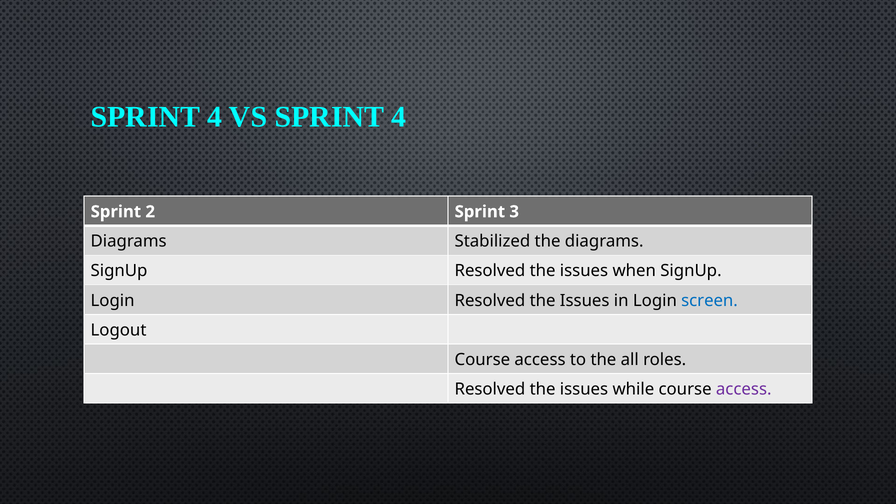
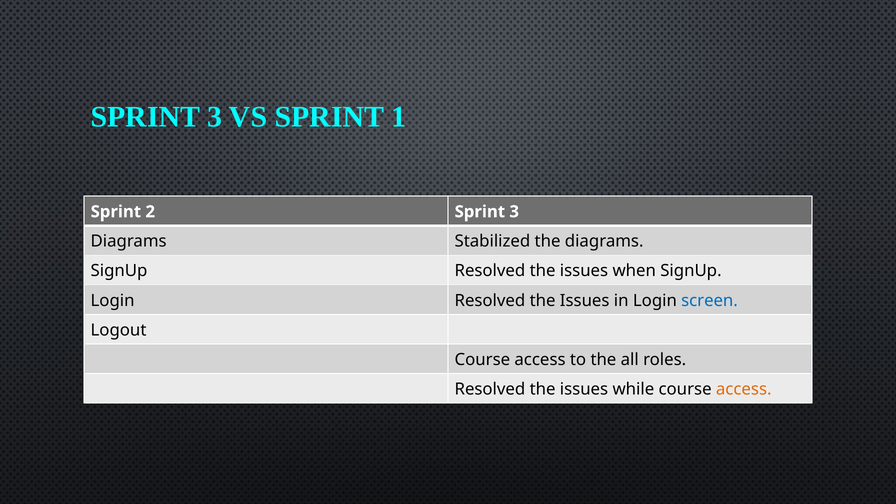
4 at (215, 117): 4 -> 3
VS SPRINT 4: 4 -> 1
access at (744, 389) colour: purple -> orange
